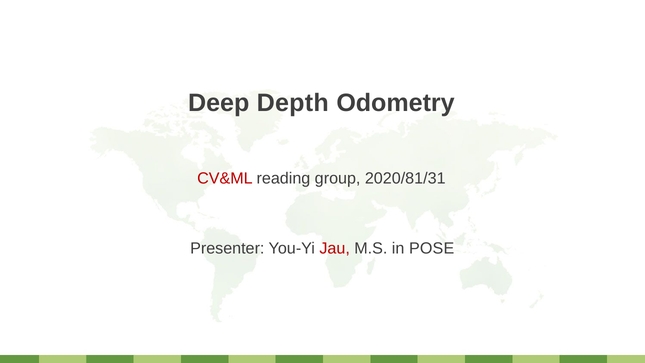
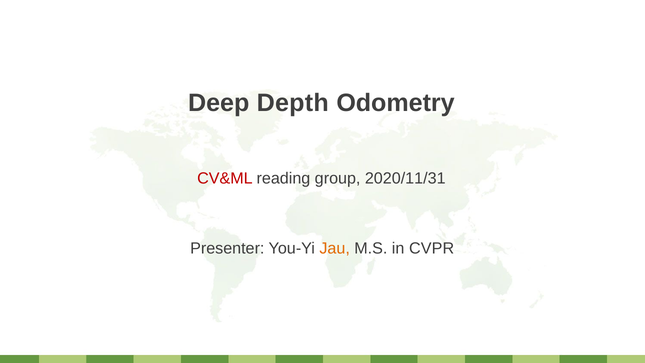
2020/81/31: 2020/81/31 -> 2020/11/31
Jau colour: red -> orange
POSE: POSE -> CVPR
